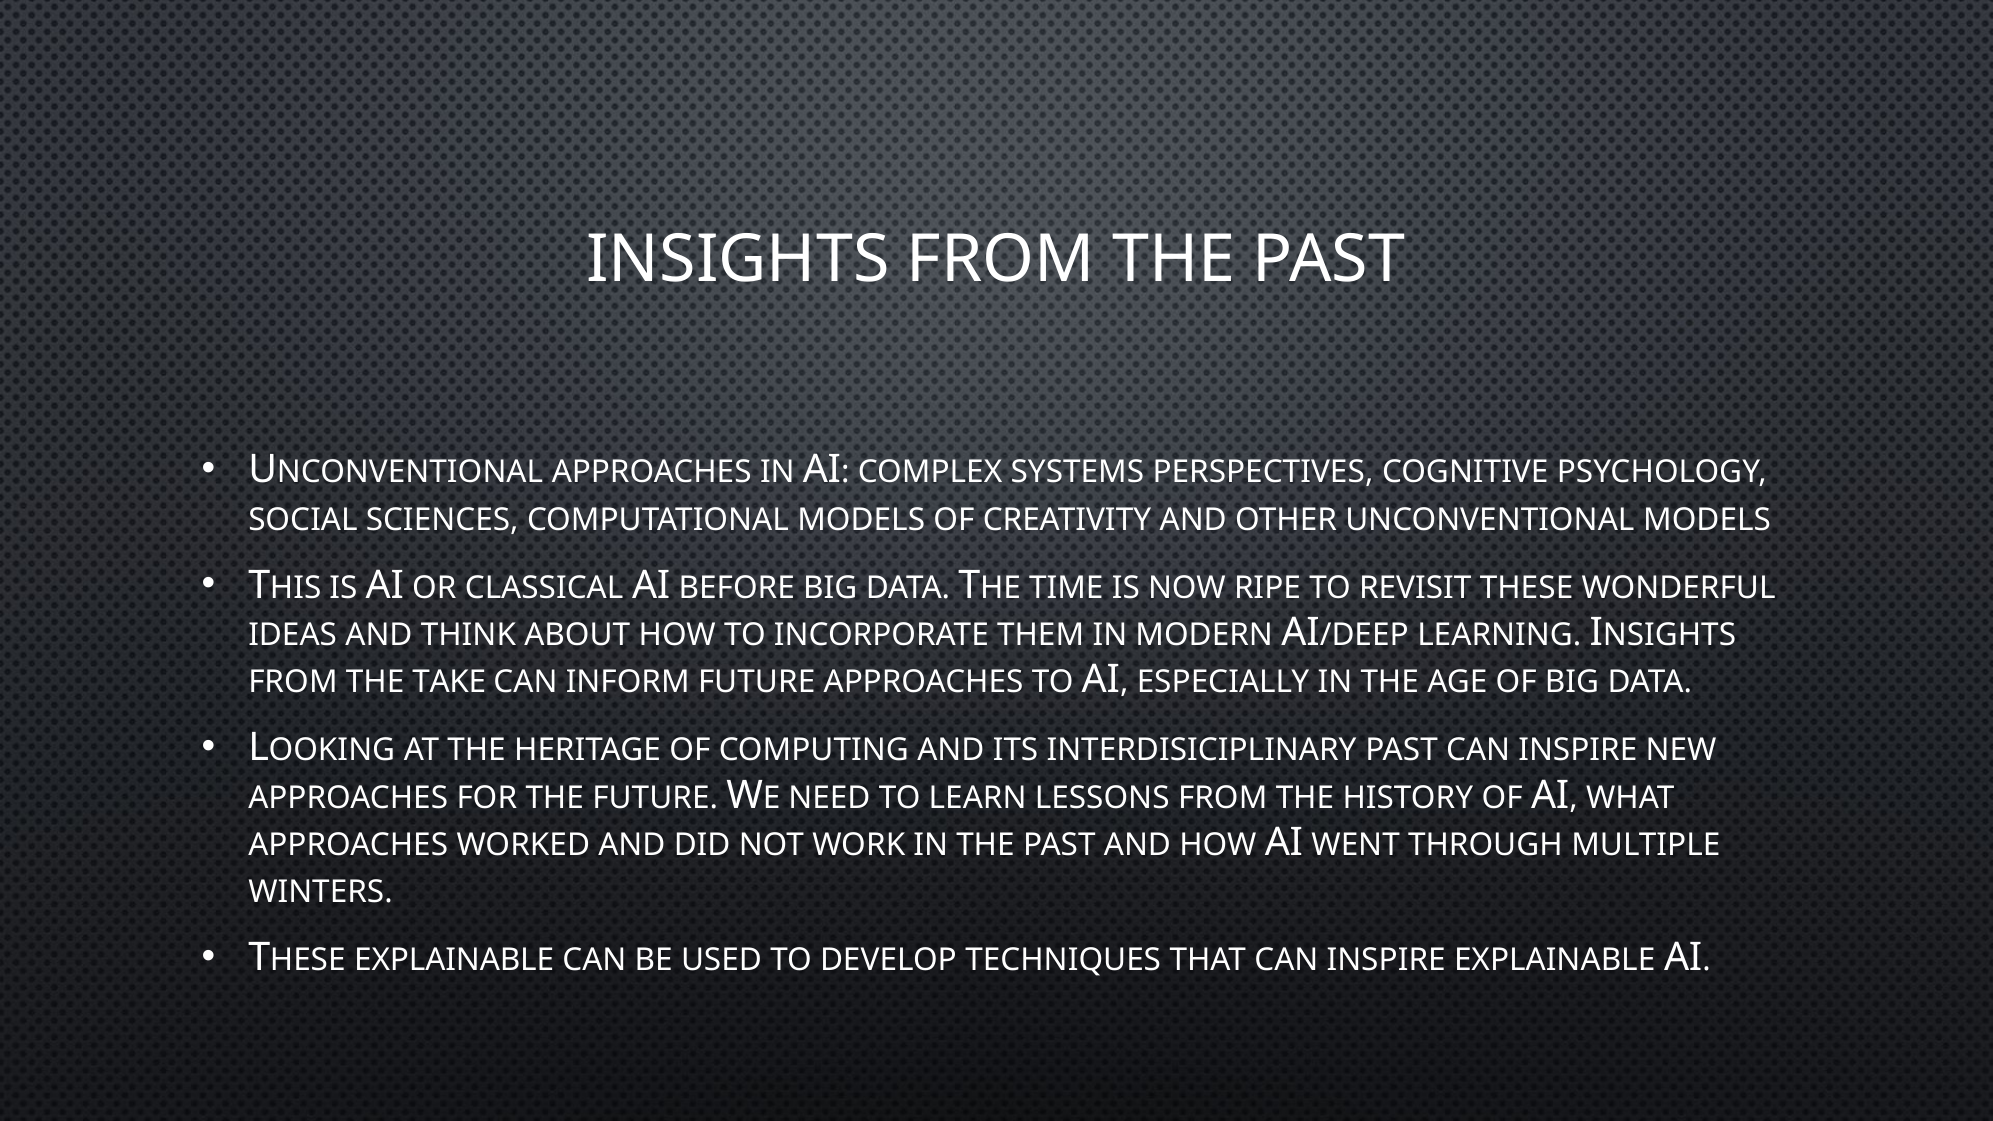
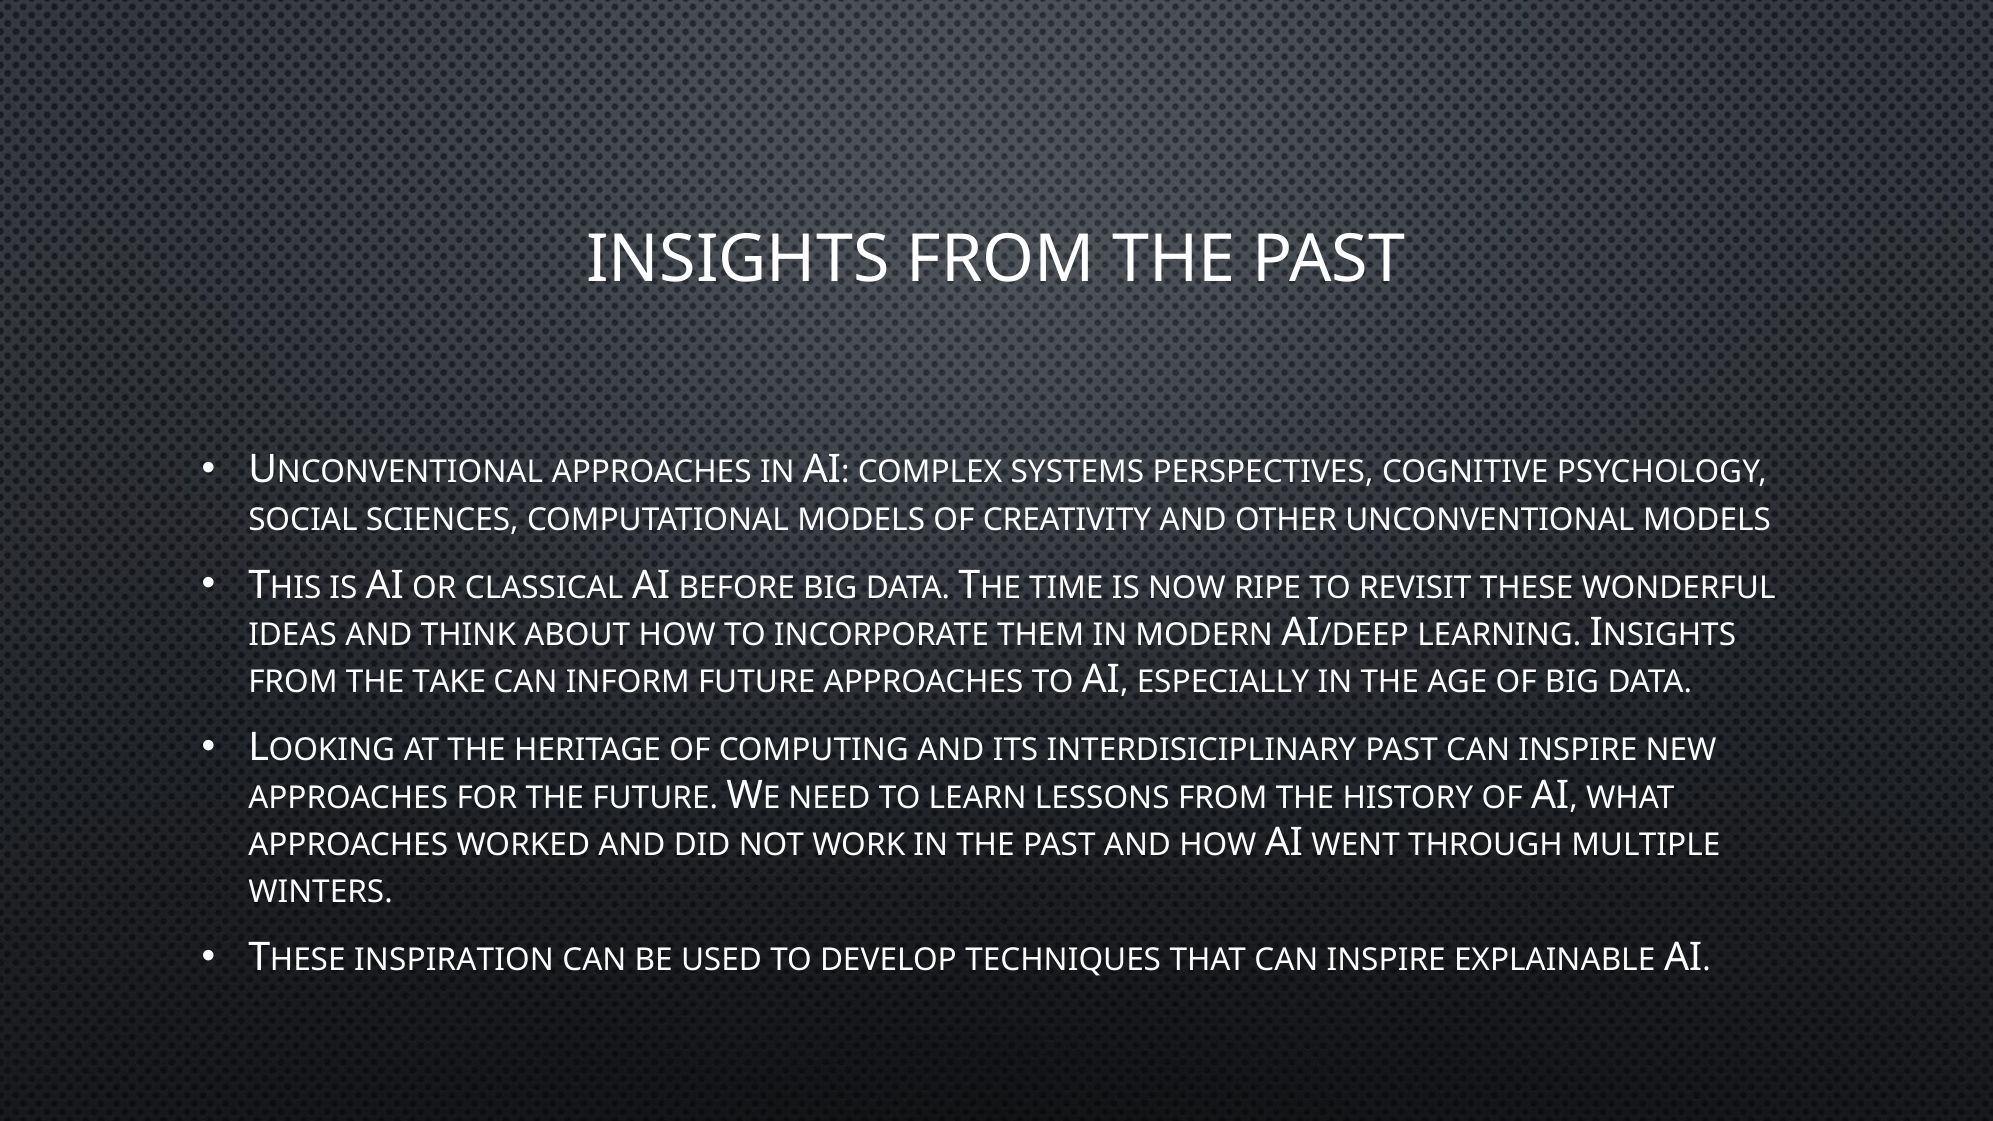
EXPLAINABLE at (454, 961): EXPLAINABLE -> INSPIRATION
